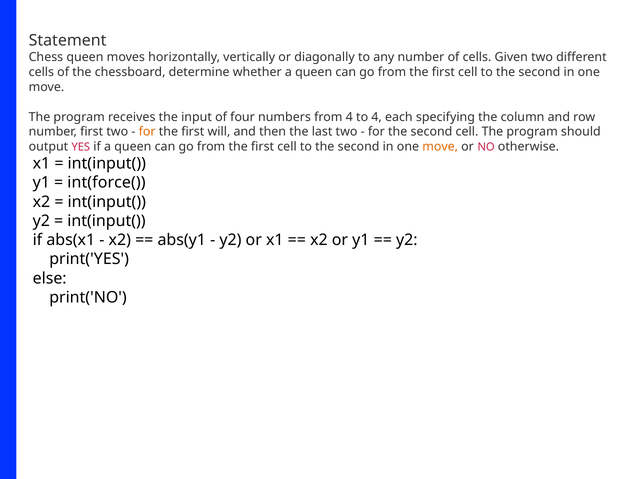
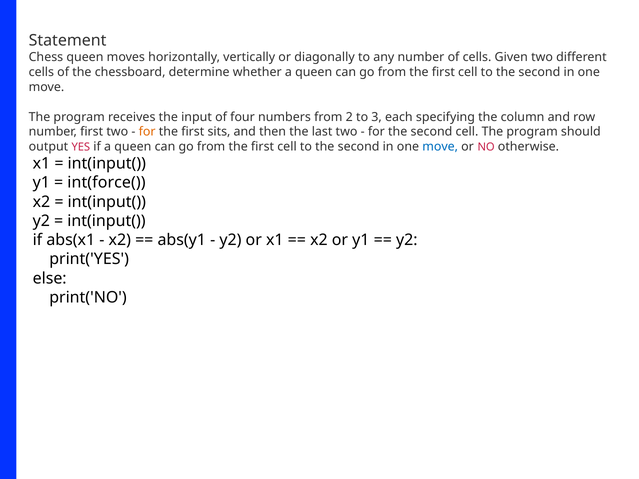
from 4: 4 -> 2
to 4: 4 -> 3
will: will -> sits
move at (440, 147) colour: orange -> blue
